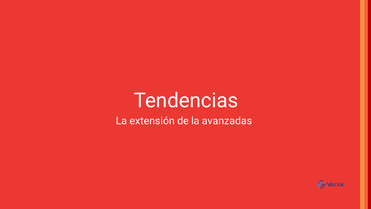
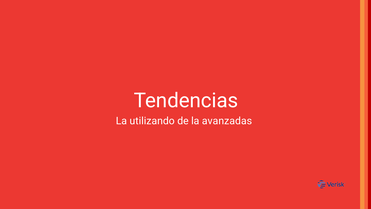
extensión: extensión -> utilizando
